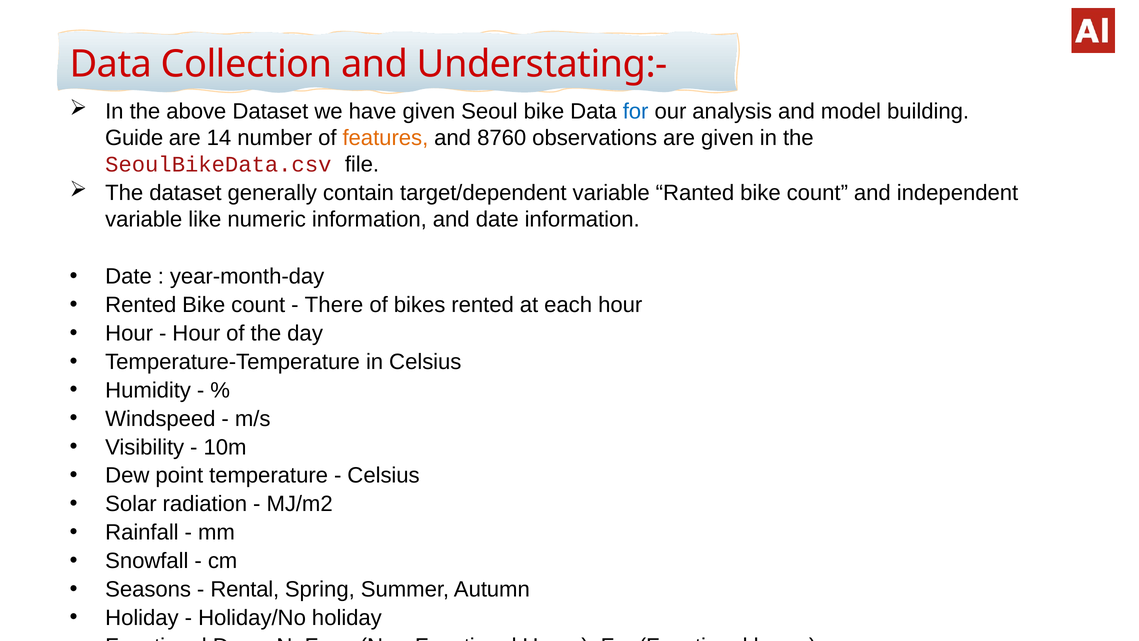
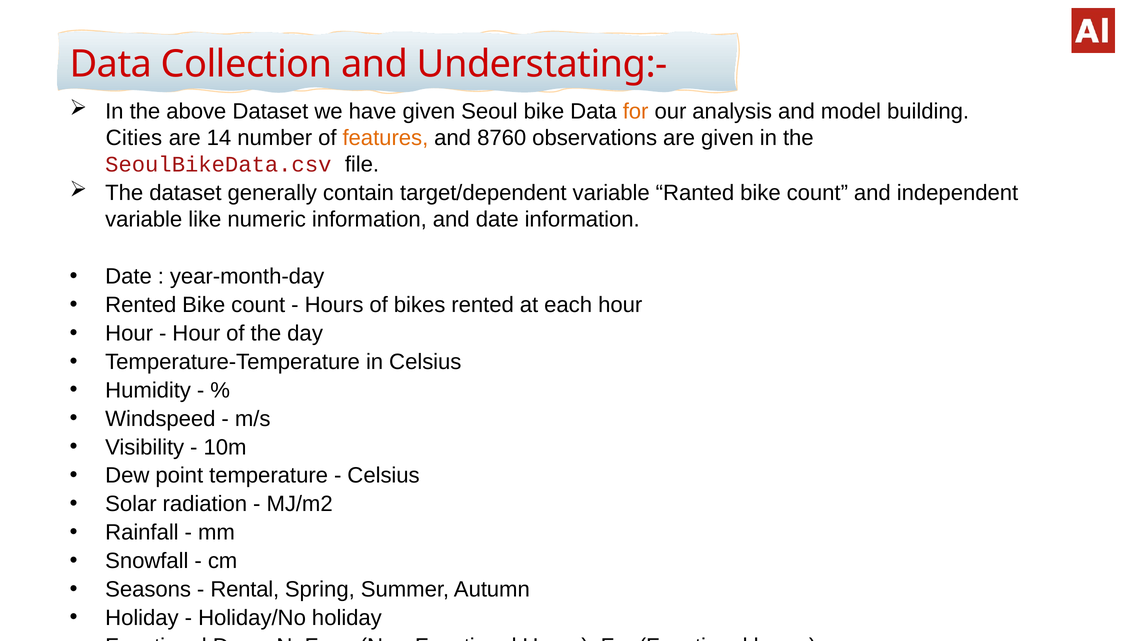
for colour: blue -> orange
Guide: Guide -> Cities
There at (334, 305): There -> Hours
